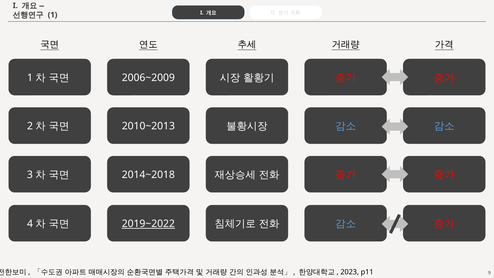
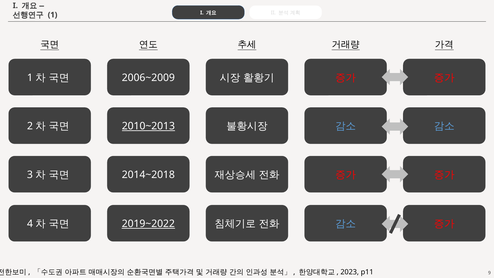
2010~2013 underline: none -> present
